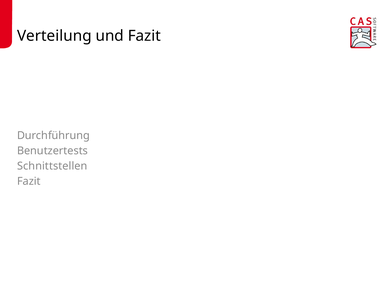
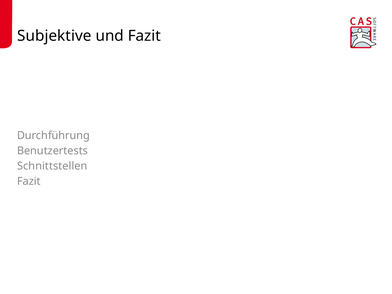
Verteilung: Verteilung -> Subjektive
